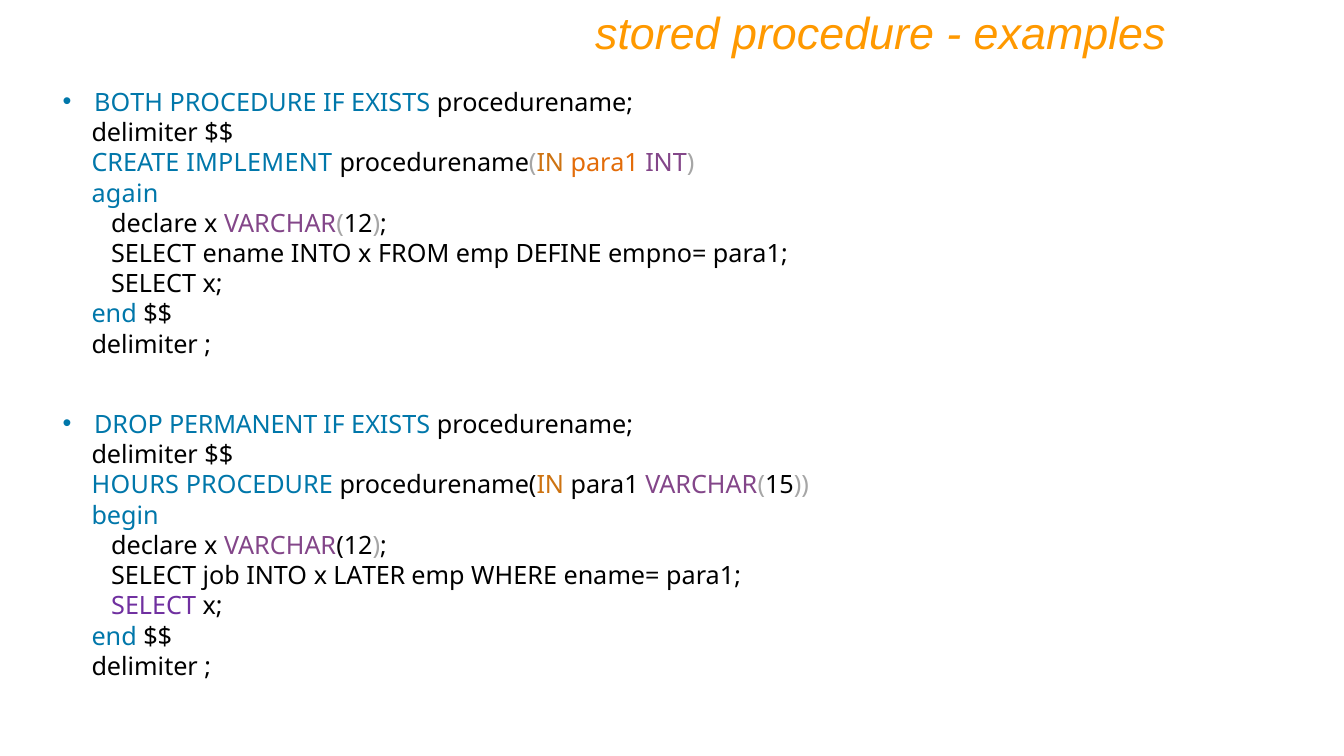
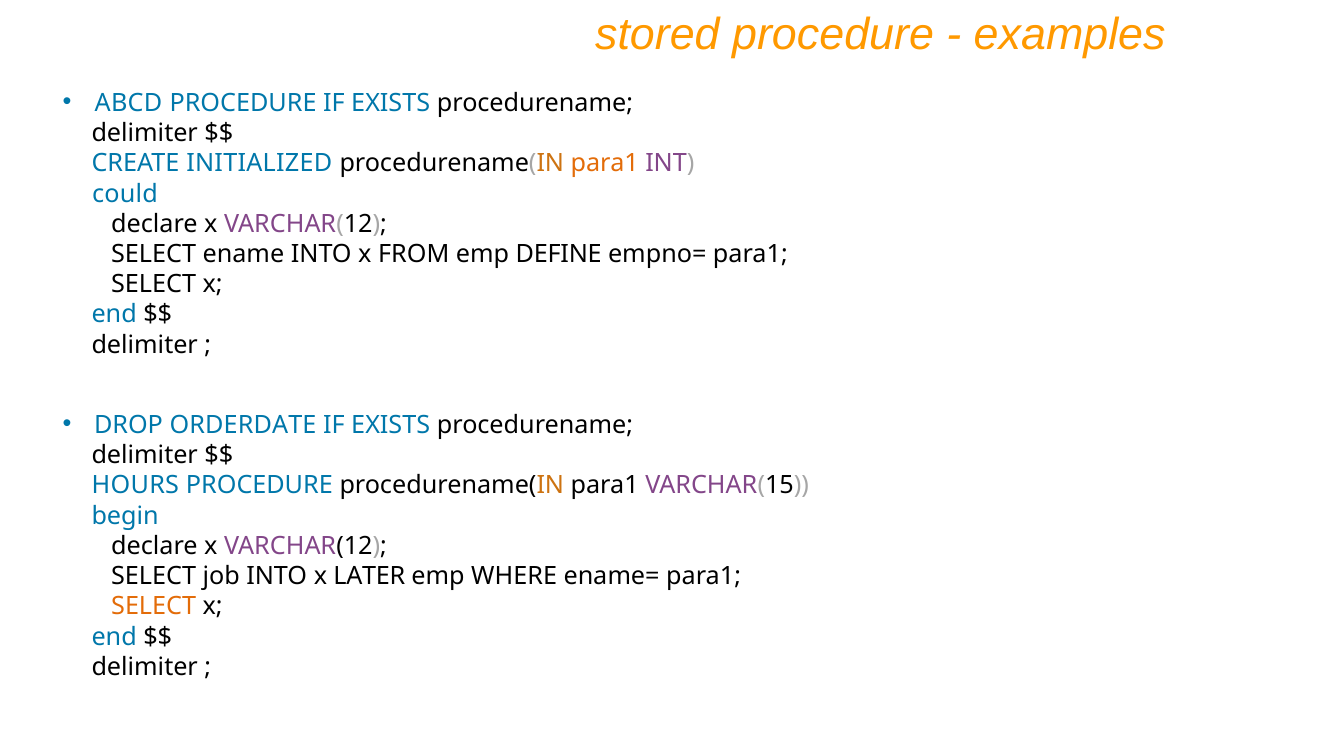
BOTH: BOTH -> ABCD
IMPLEMENT: IMPLEMENT -> INITIALIZED
again: again -> could
PERMANENT: PERMANENT -> ORDERDATE
SELECT at (154, 606) colour: purple -> orange
